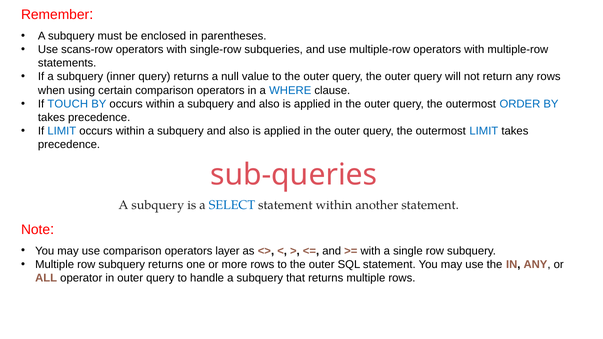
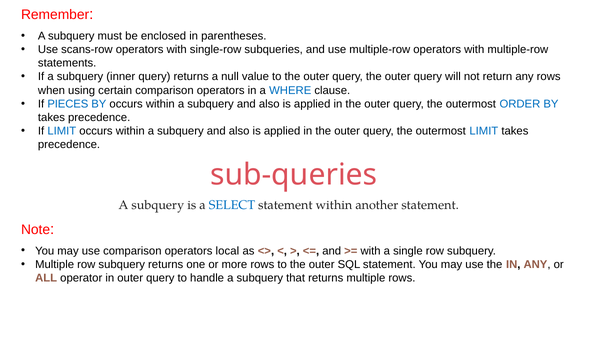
TOUCH: TOUCH -> PIECES
layer: layer -> local
